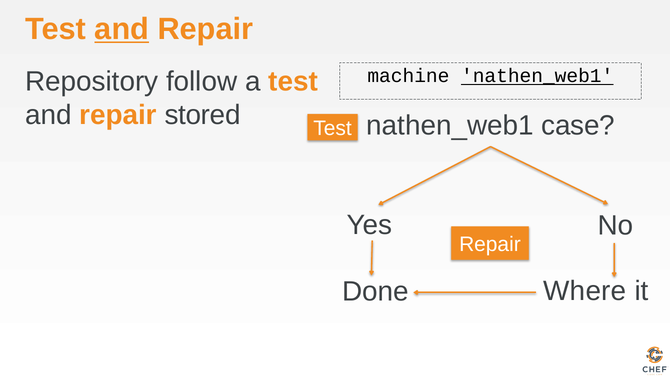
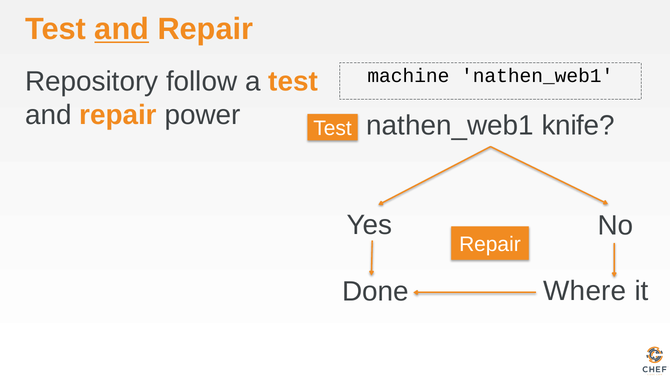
nathen_web1 at (537, 76) underline: present -> none
stored: stored -> power
case: case -> knife
